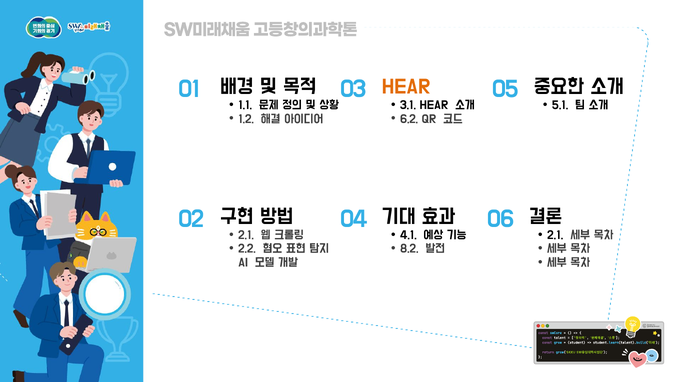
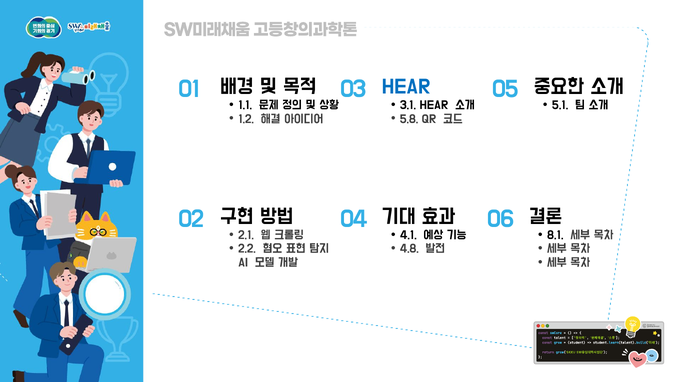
HEAR at (406, 87) colour: orange -> blue
6.2: 6.2 -> 5.8
2.1 at (555, 235): 2.1 -> 8.1
8.2: 8.2 -> 4.8
